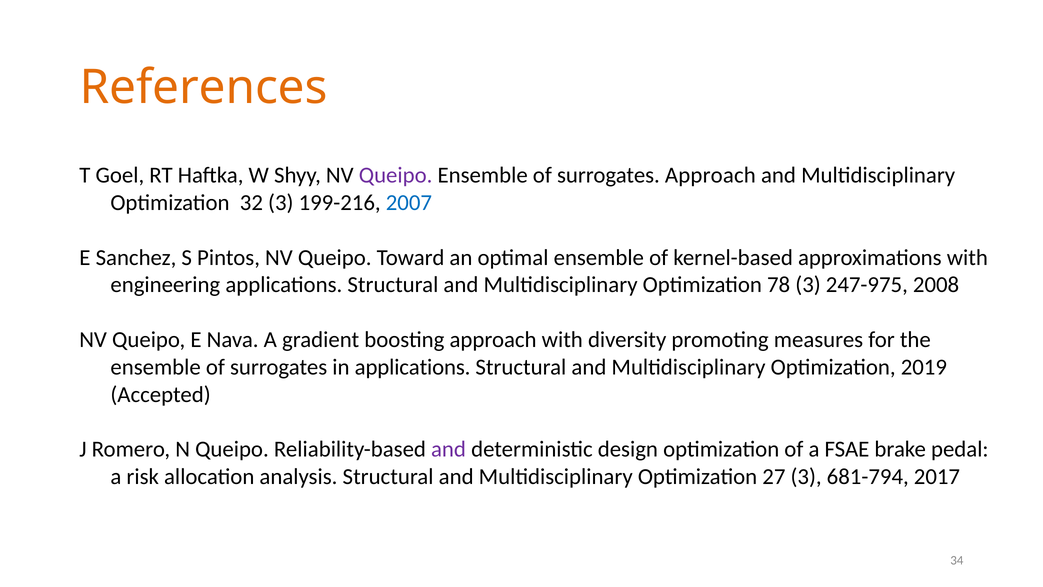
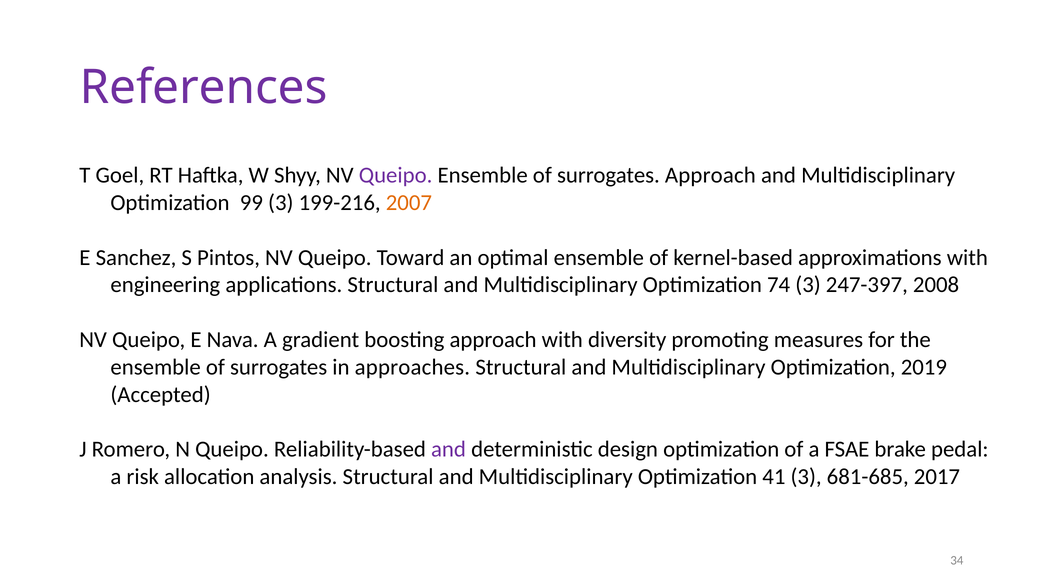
References colour: orange -> purple
32: 32 -> 99
2007 colour: blue -> orange
78: 78 -> 74
247-975: 247-975 -> 247-397
in applications: applications -> approaches
27: 27 -> 41
681-794: 681-794 -> 681-685
